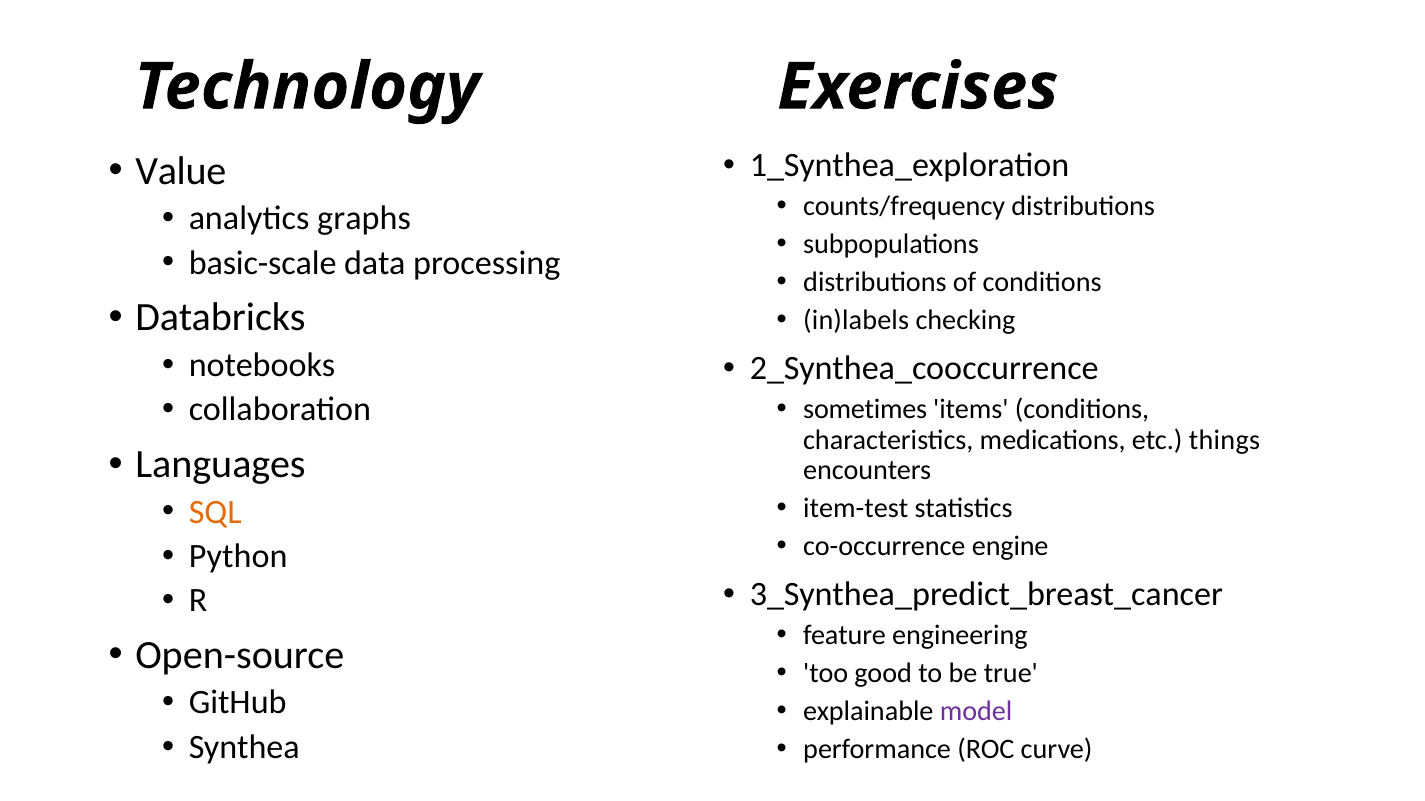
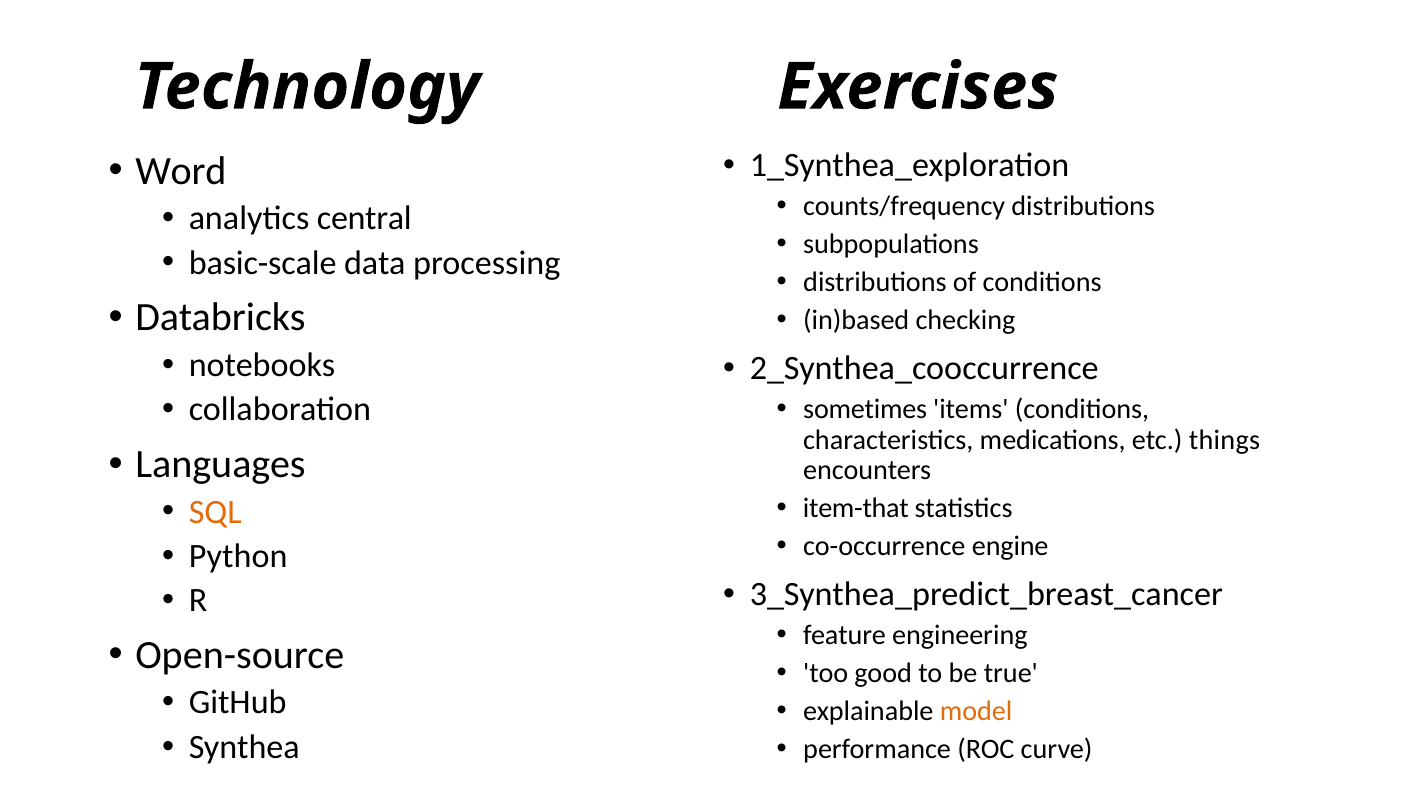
Value: Value -> Word
graphs: graphs -> central
in)labels: in)labels -> in)based
item-test: item-test -> item-that
model colour: purple -> orange
